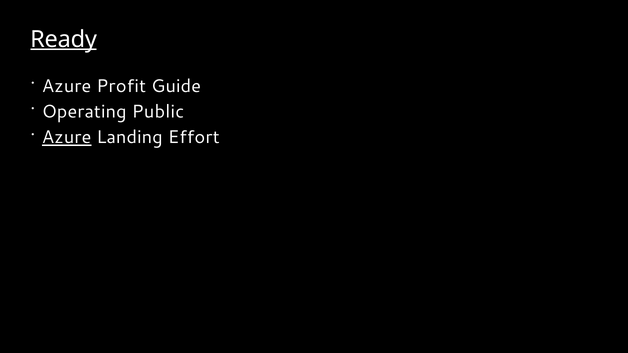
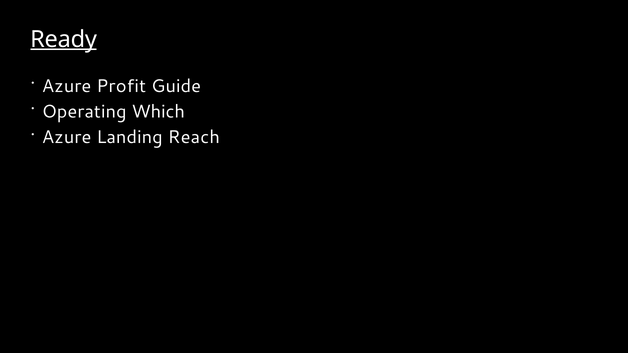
Public: Public -> Which
Azure at (67, 138) underline: present -> none
Effort: Effort -> Reach
